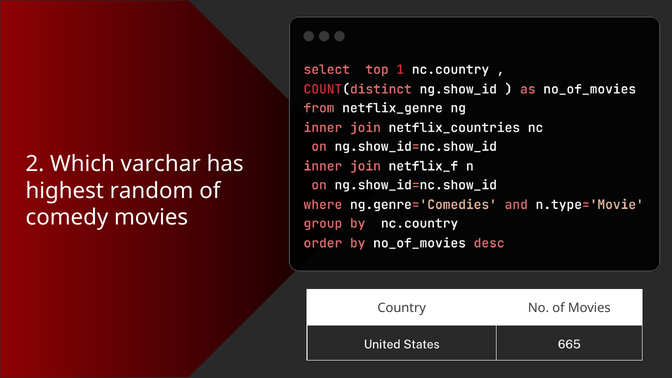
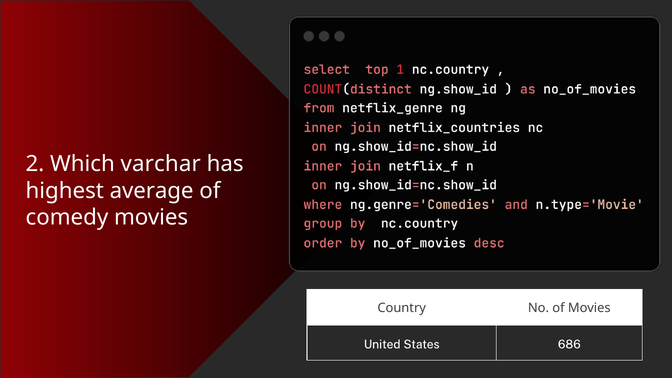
random: random -> average
665: 665 -> 686
